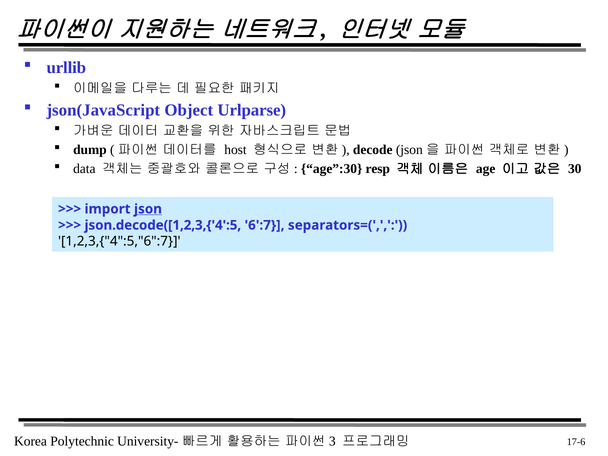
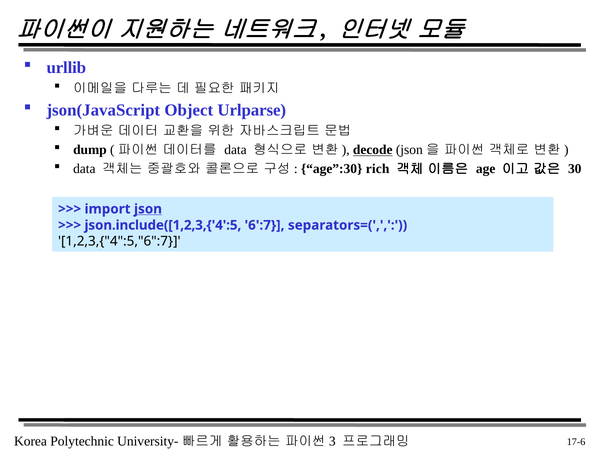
host at (236, 150): host -> data
decode underline: none -> present
resp: resp -> rich
json.decode([1,2,3,{'4':5: json.decode([1,2,3,{'4':5 -> json.include([1,2,3,{'4':5
